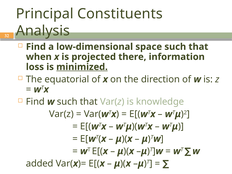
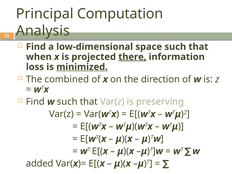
Constituents: Constituents -> Computation
there underline: none -> present
equatorial: equatorial -> combined
knowledge: knowledge -> preserving
